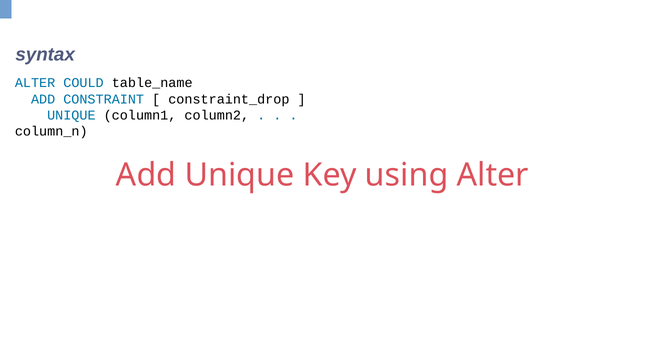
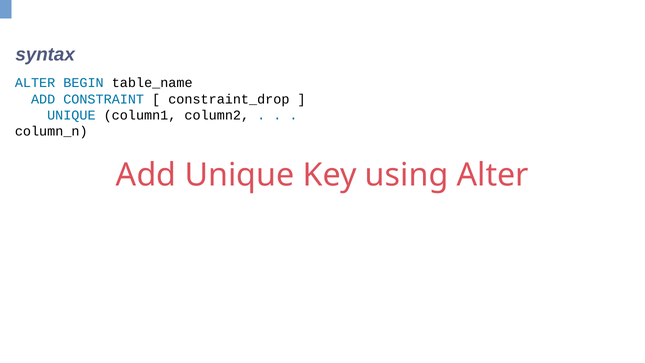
COULD: COULD -> BEGIN
